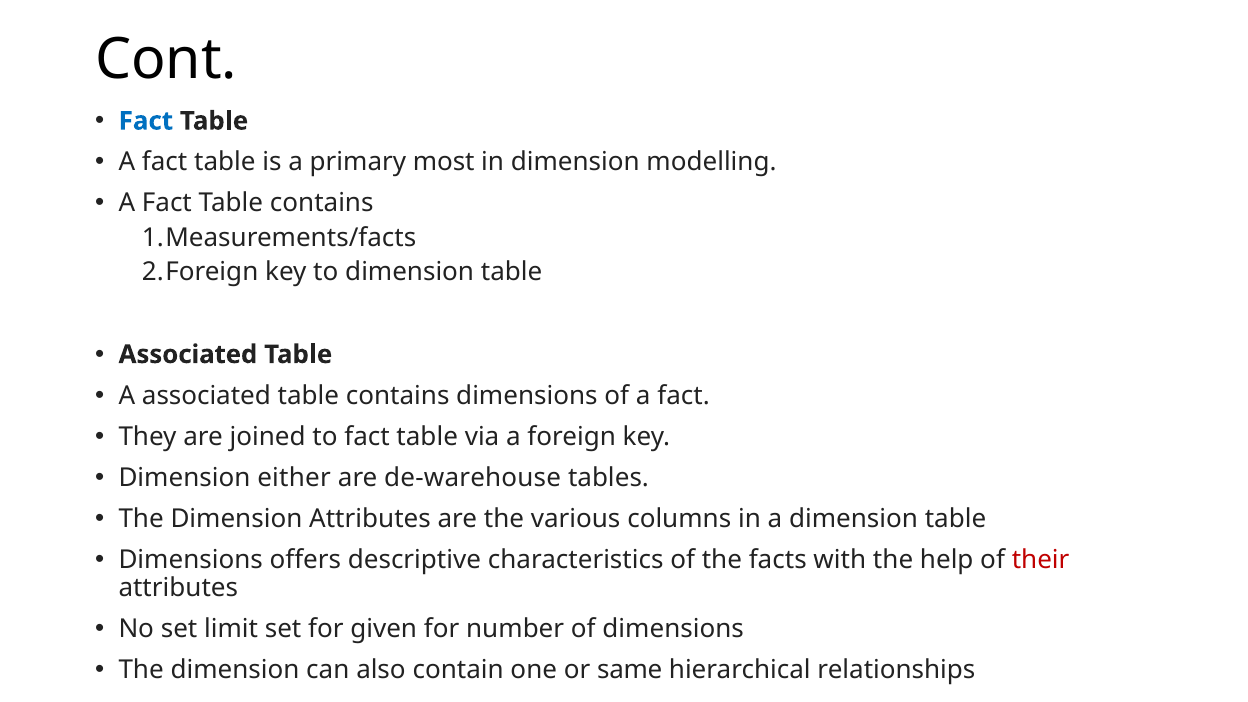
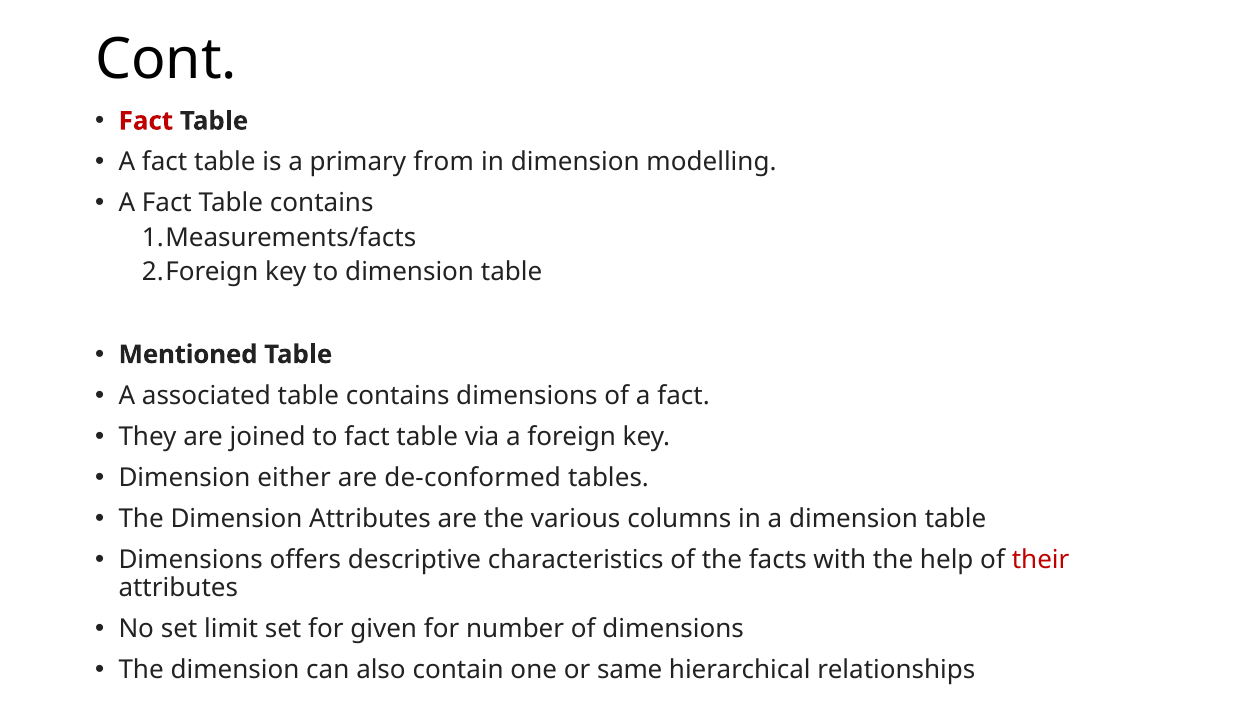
Fact at (146, 121) colour: blue -> red
most: most -> from
Associated at (188, 354): Associated -> Mentioned
de-warehouse: de-warehouse -> de-conformed
